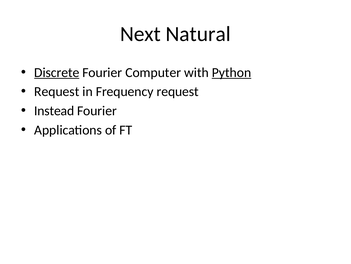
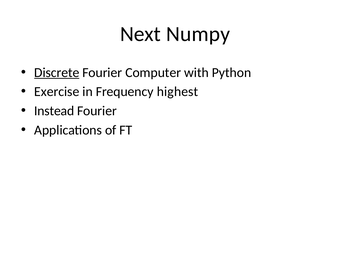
Natural: Natural -> Numpy
Python underline: present -> none
Request at (57, 91): Request -> Exercise
Frequency request: request -> highest
